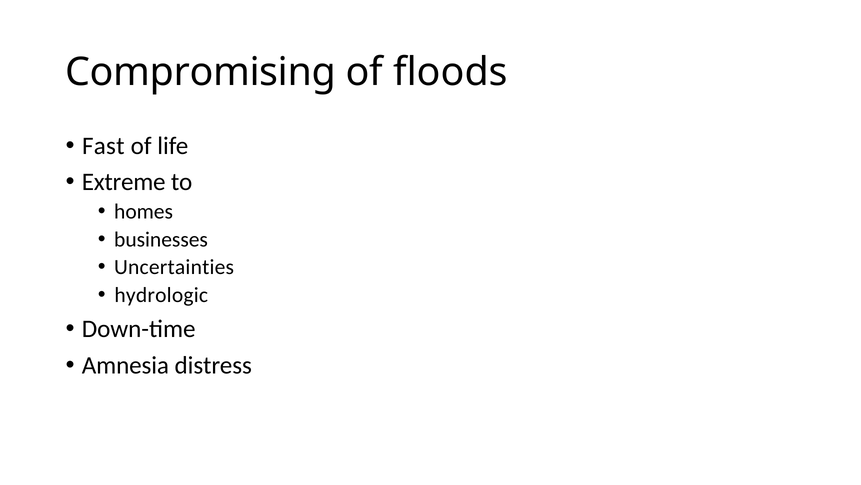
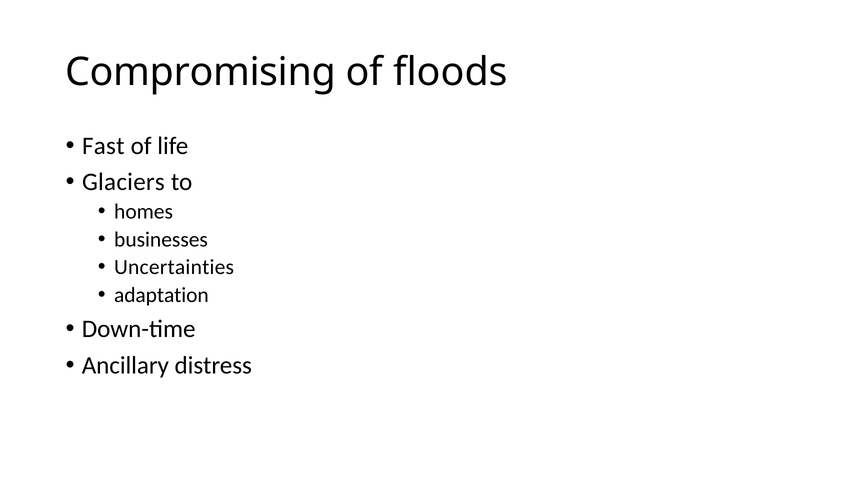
Extreme: Extreme -> Glaciers
hydrologic: hydrologic -> adaptation
Amnesia: Amnesia -> Ancillary
